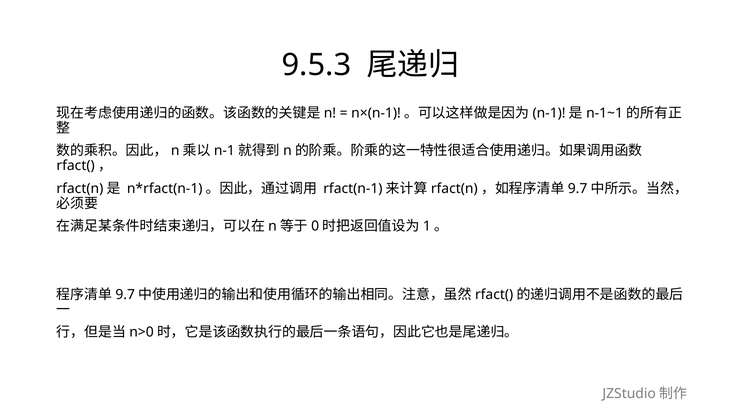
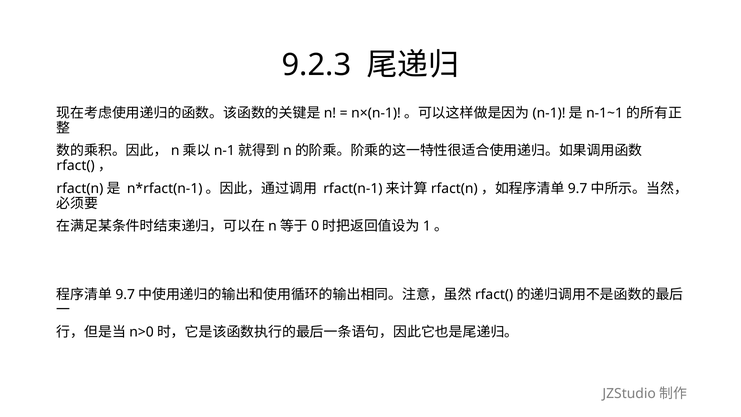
9.5.3: 9.5.3 -> 9.2.3
